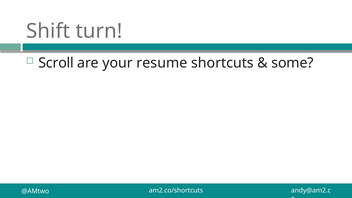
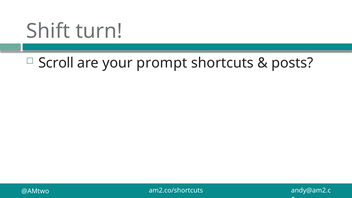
resume: resume -> prompt
some: some -> posts
